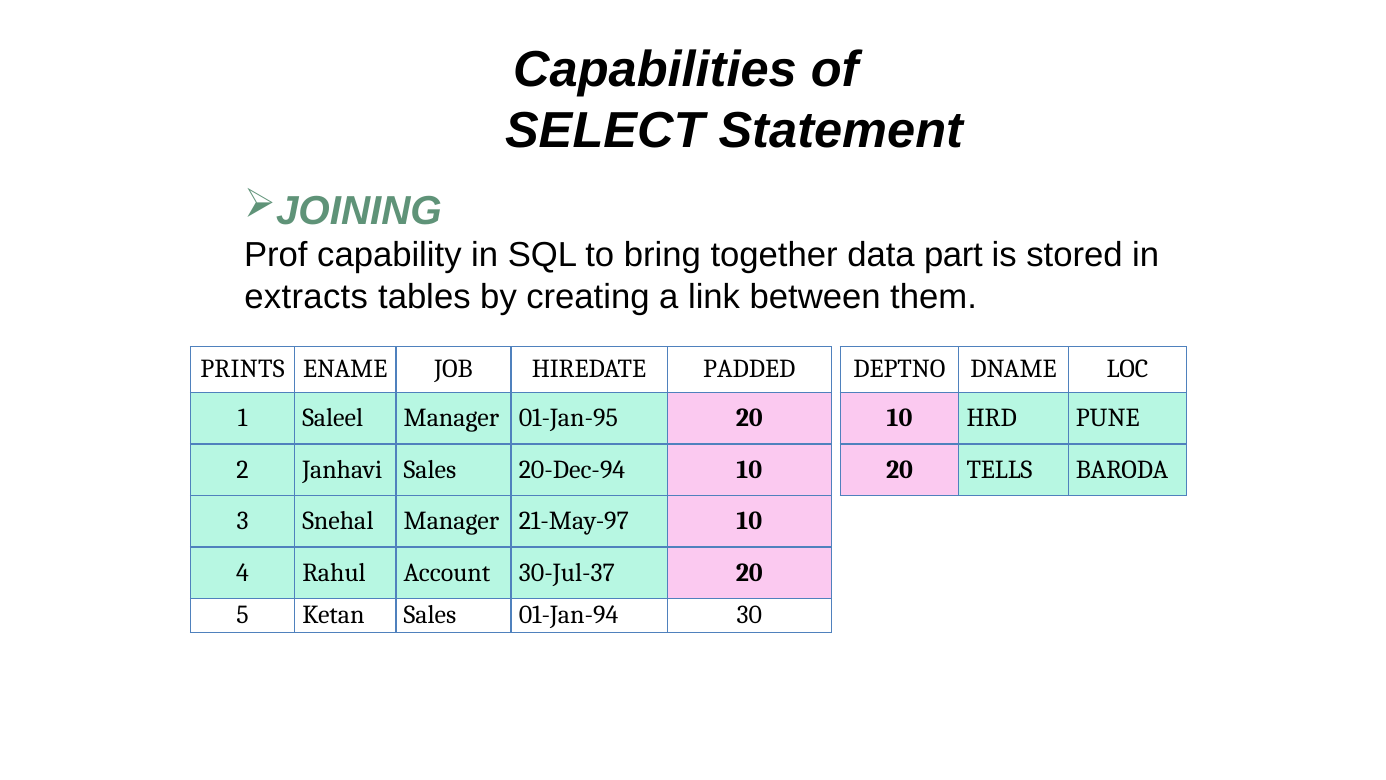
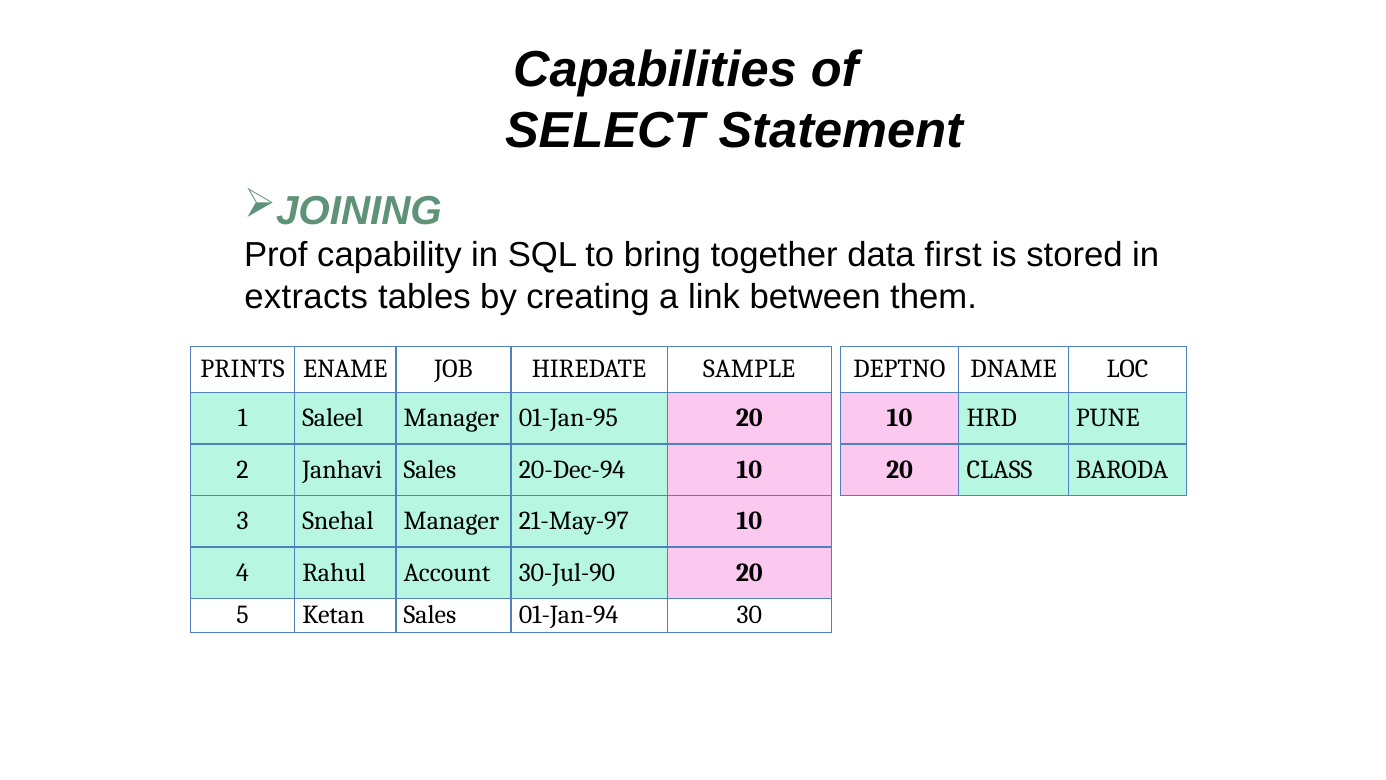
part: part -> first
PADDED: PADDED -> SAMPLE
TELLS: TELLS -> CLASS
30-Jul-37: 30-Jul-37 -> 30-Jul-90
